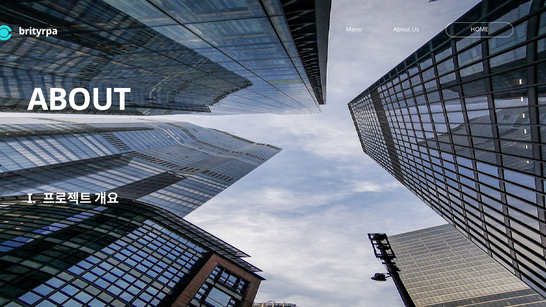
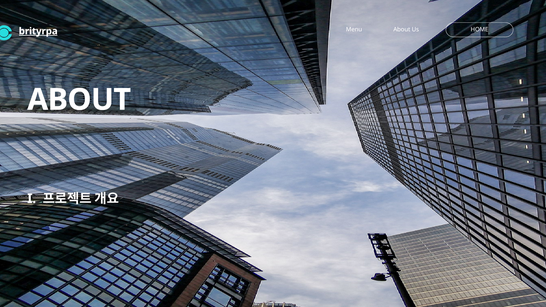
brityrpa underline: none -> present
